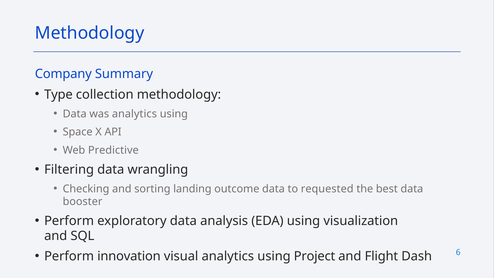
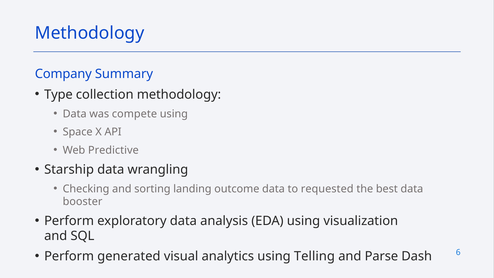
was analytics: analytics -> compete
Filtering: Filtering -> Starship
innovation: innovation -> generated
Project: Project -> Telling
Flight: Flight -> Parse
